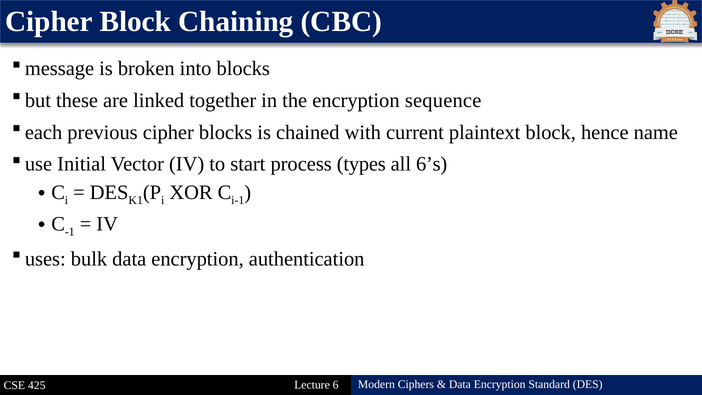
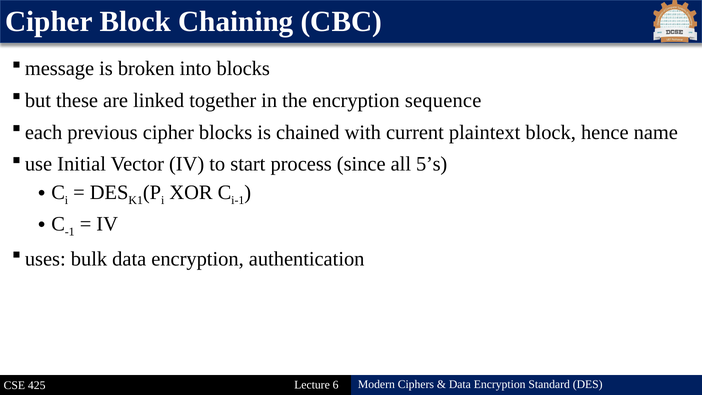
types: types -> since
6’s: 6’s -> 5’s
